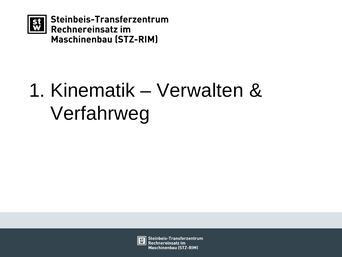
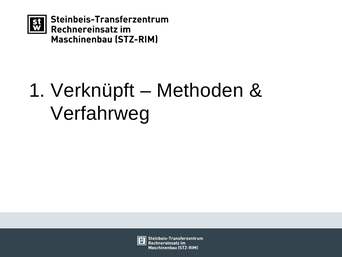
Kinematik: Kinematik -> Verknüpft
Verwalten: Verwalten -> Methoden
